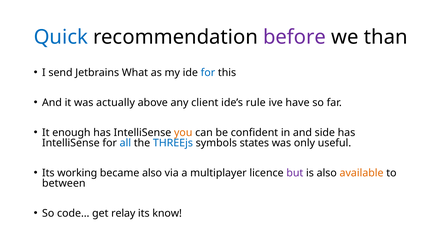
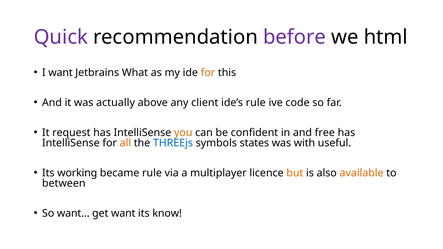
Quick colour: blue -> purple
than: than -> html
I send: send -> want
for at (208, 73) colour: blue -> orange
have: have -> code
enough: enough -> request
side: side -> free
all colour: blue -> orange
only: only -> with
became also: also -> rule
but colour: purple -> orange
code…: code… -> want…
get relay: relay -> want
